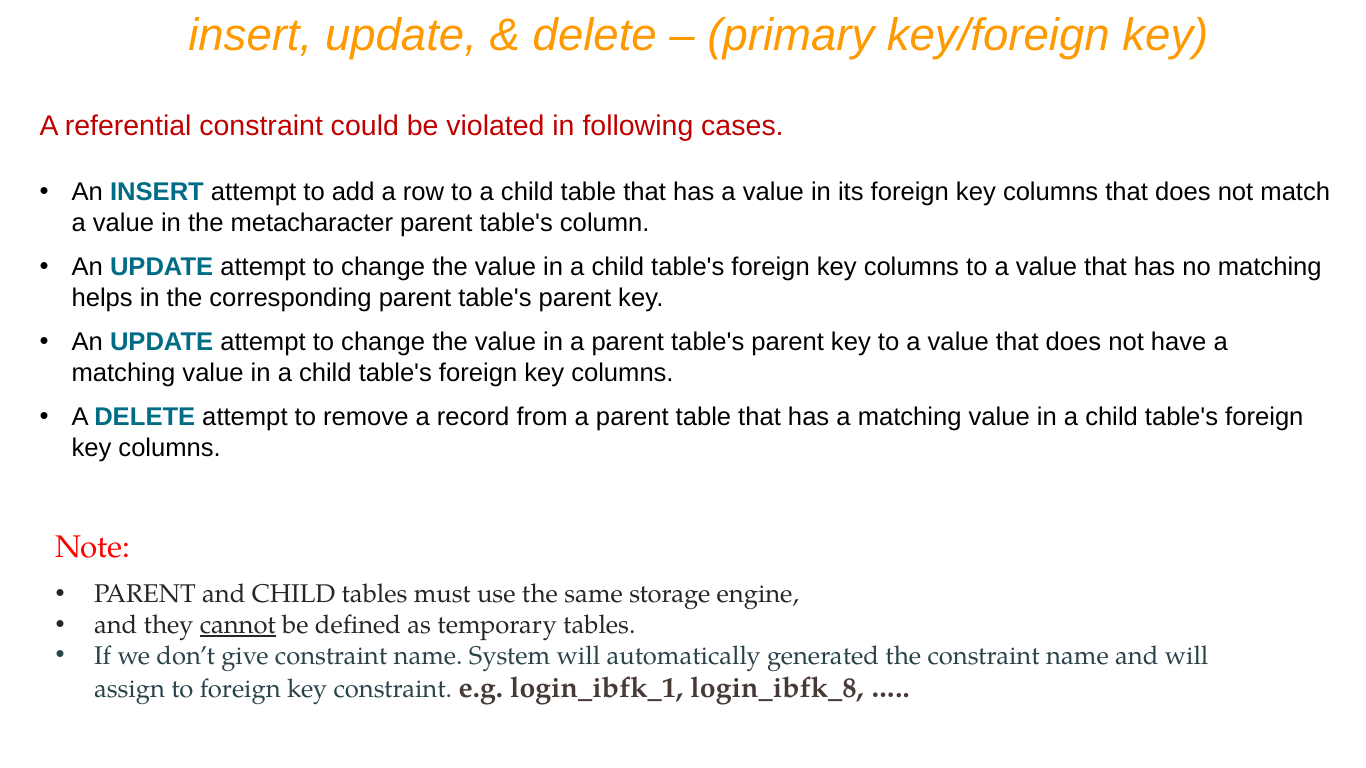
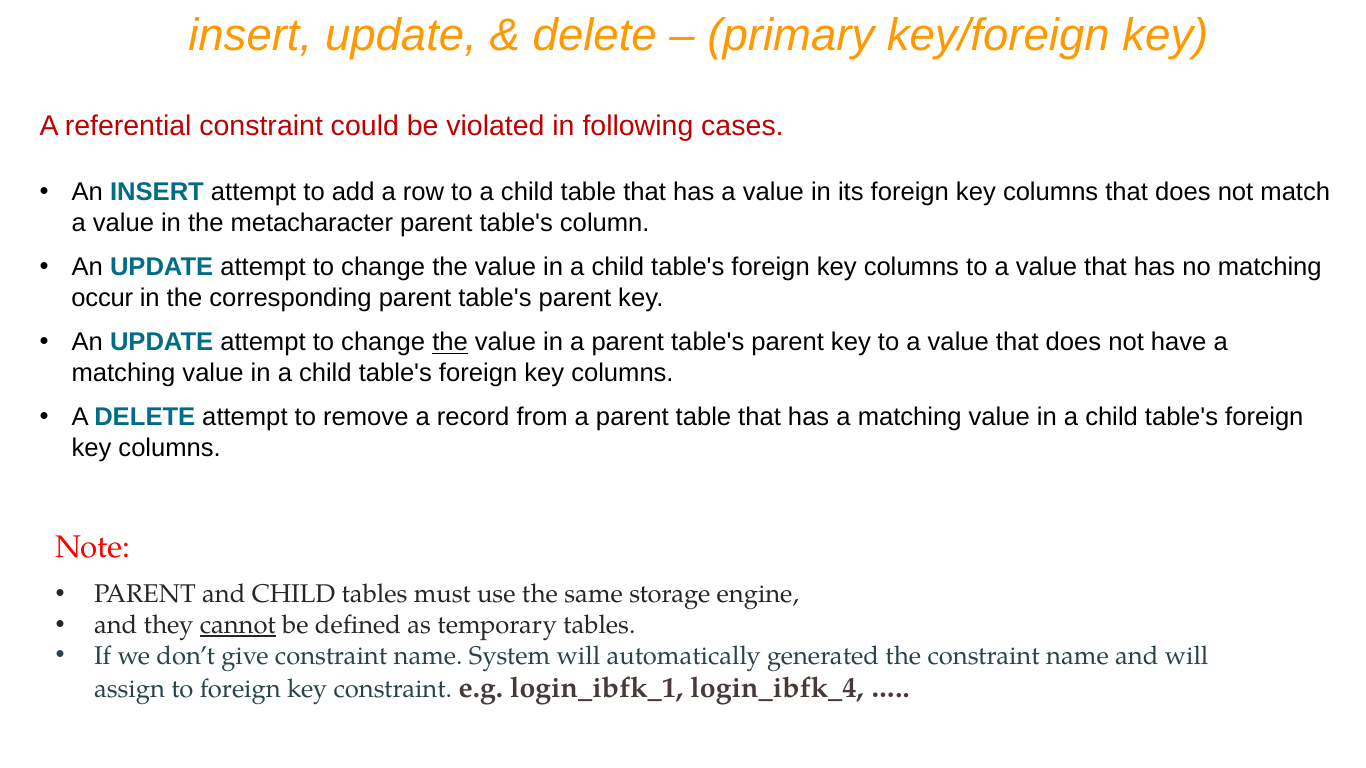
helps: helps -> occur
the at (450, 342) underline: none -> present
login_ibfk_8: login_ibfk_8 -> login_ibfk_4
